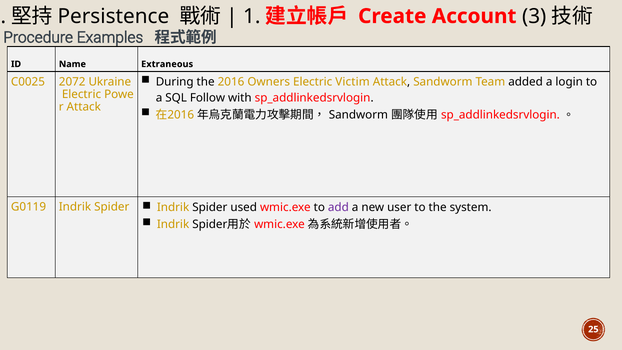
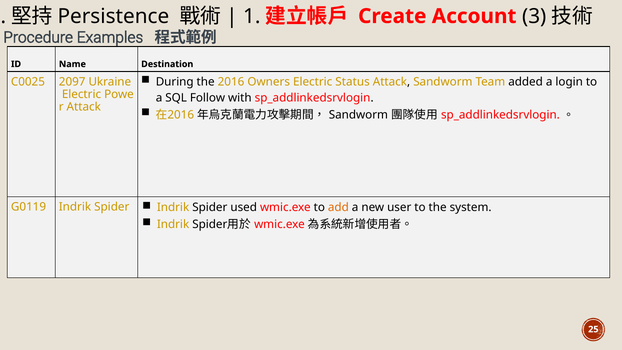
Extraneous: Extraneous -> Destination
Victim: Victim -> Status
2072: 2072 -> 2097
add colour: purple -> orange
